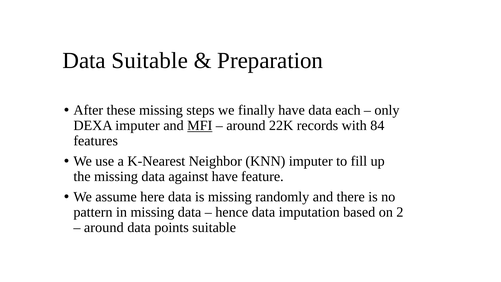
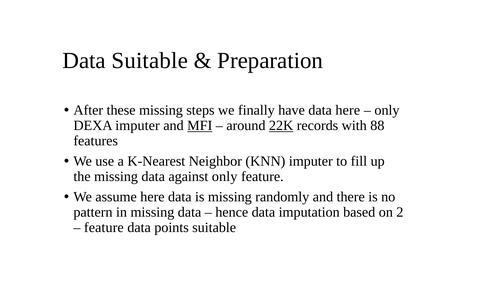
data each: each -> here
22K underline: none -> present
84: 84 -> 88
against have: have -> only
around at (104, 227): around -> feature
